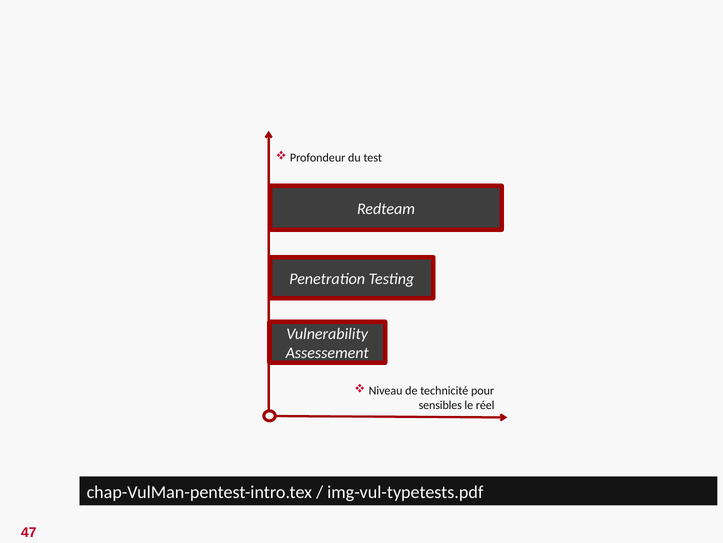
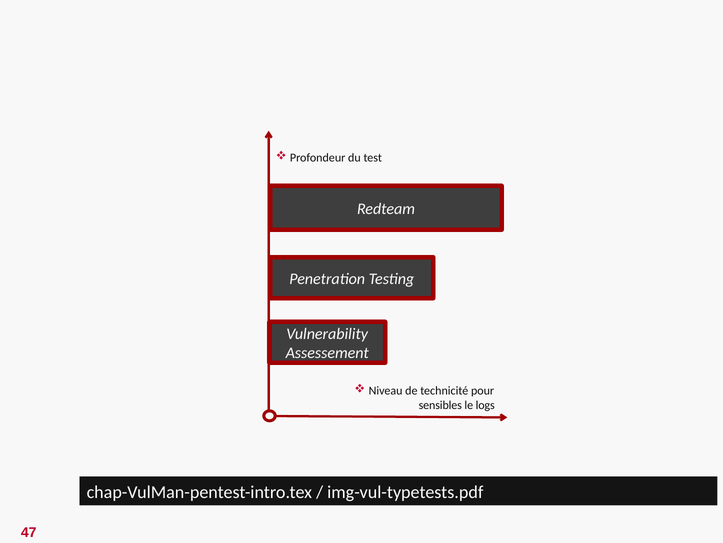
réel: réel -> logs
